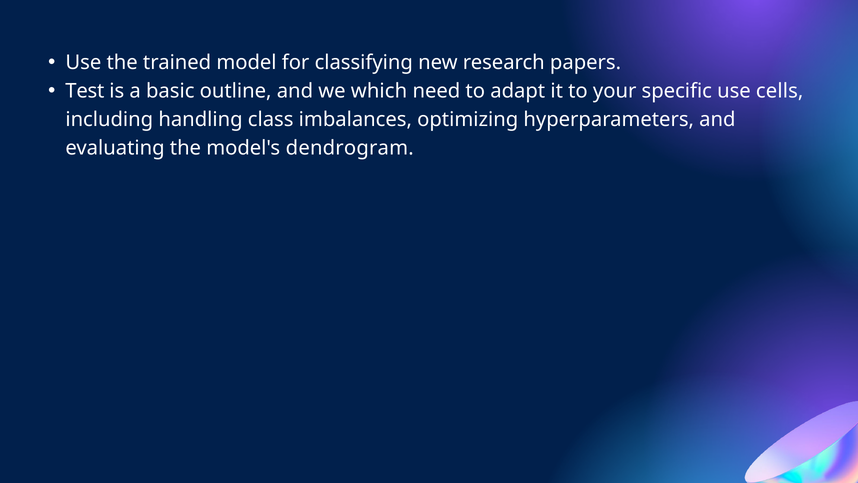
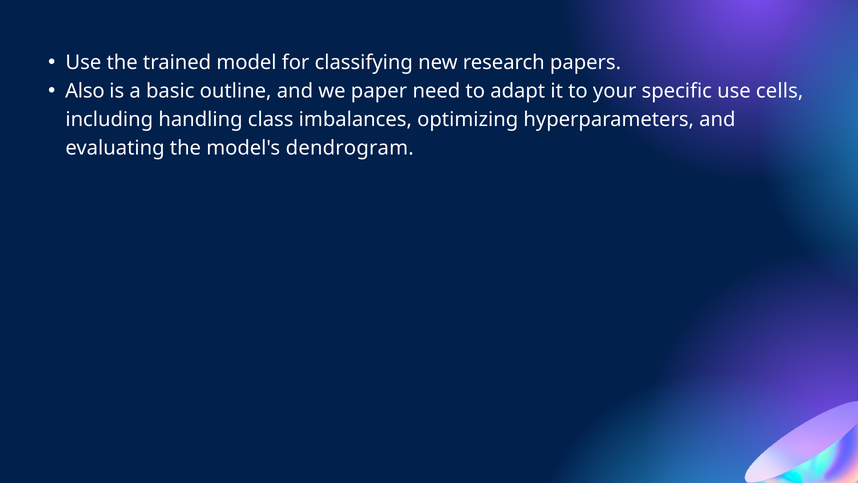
Test: Test -> Also
which: which -> paper
